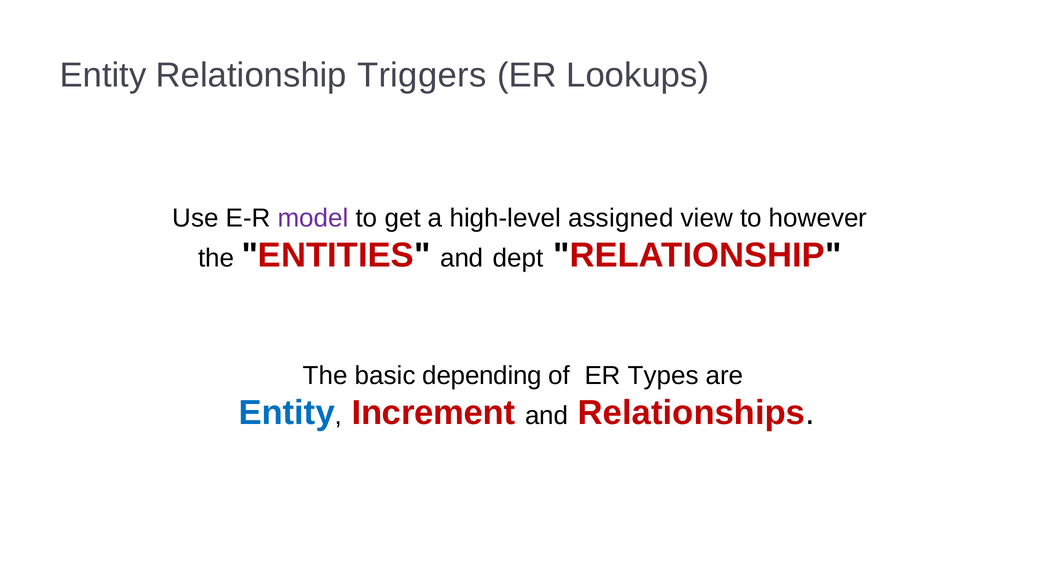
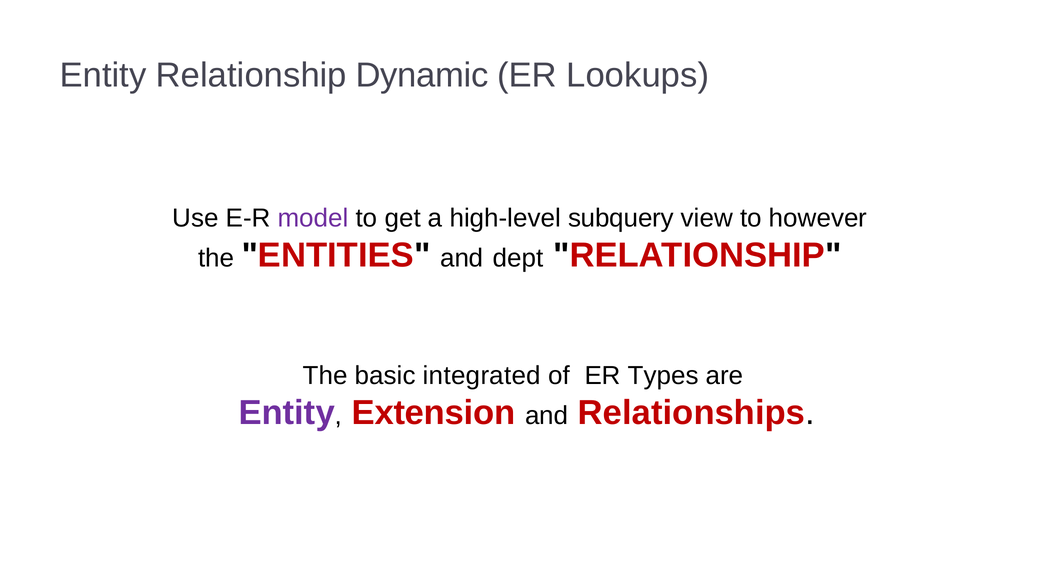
Triggers: Triggers -> Dynamic
assigned: assigned -> subquery
depending: depending -> integrated
Entity at (287, 413) colour: blue -> purple
Increment: Increment -> Extension
